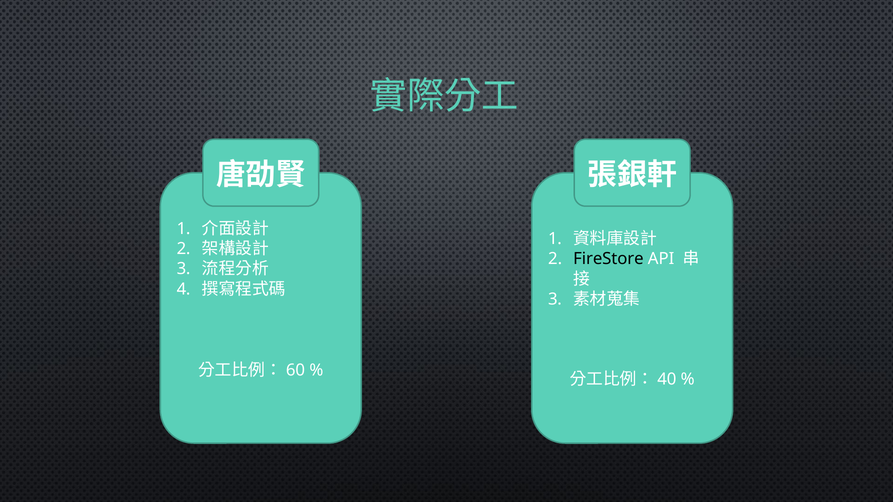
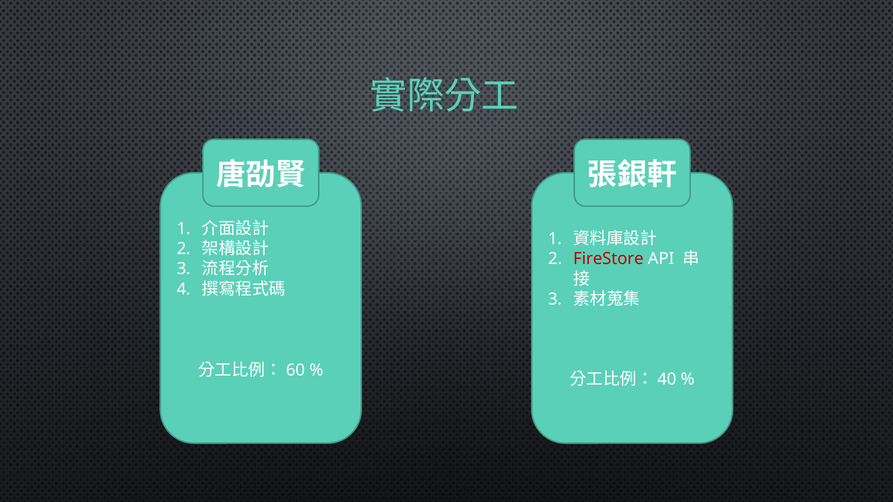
FireStore colour: black -> red
